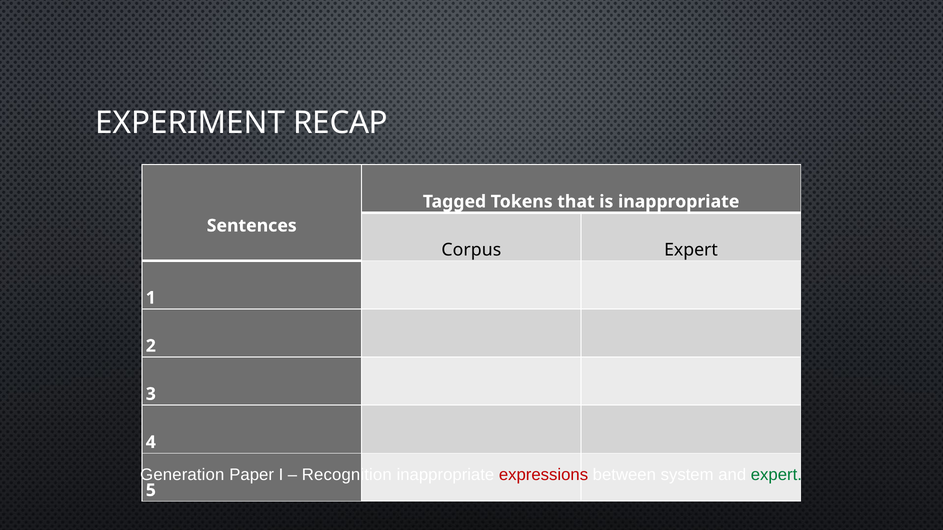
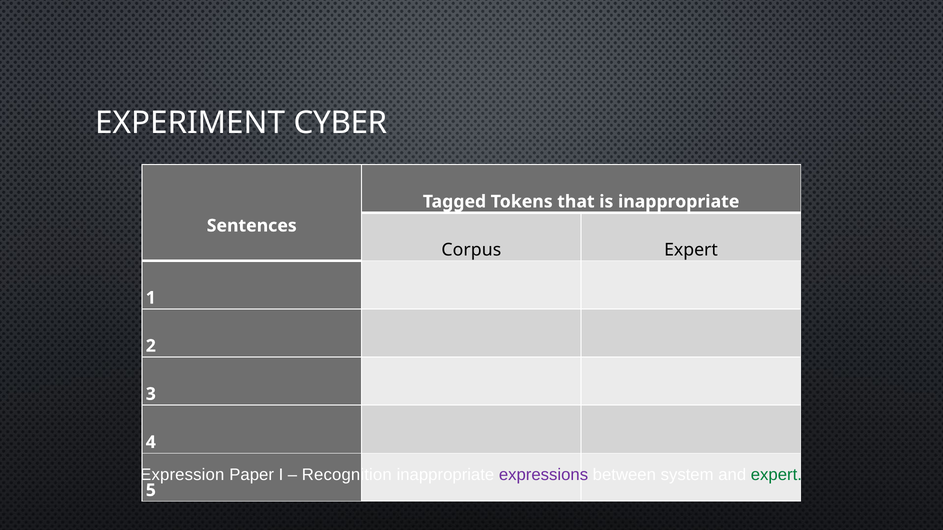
RECAP: RECAP -> CYBER
Generation: Generation -> Expression
expressions colour: red -> purple
